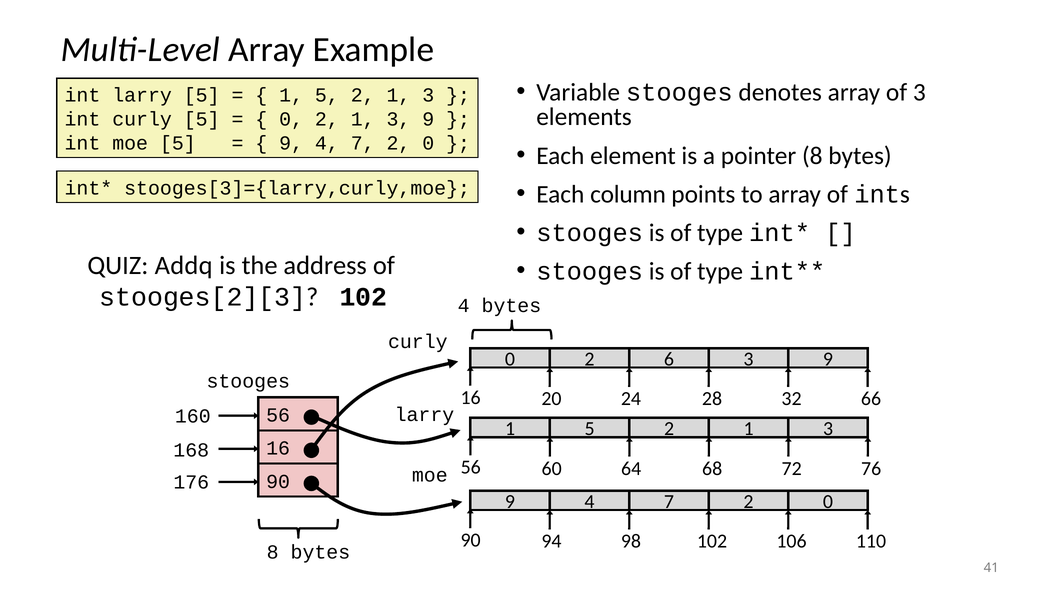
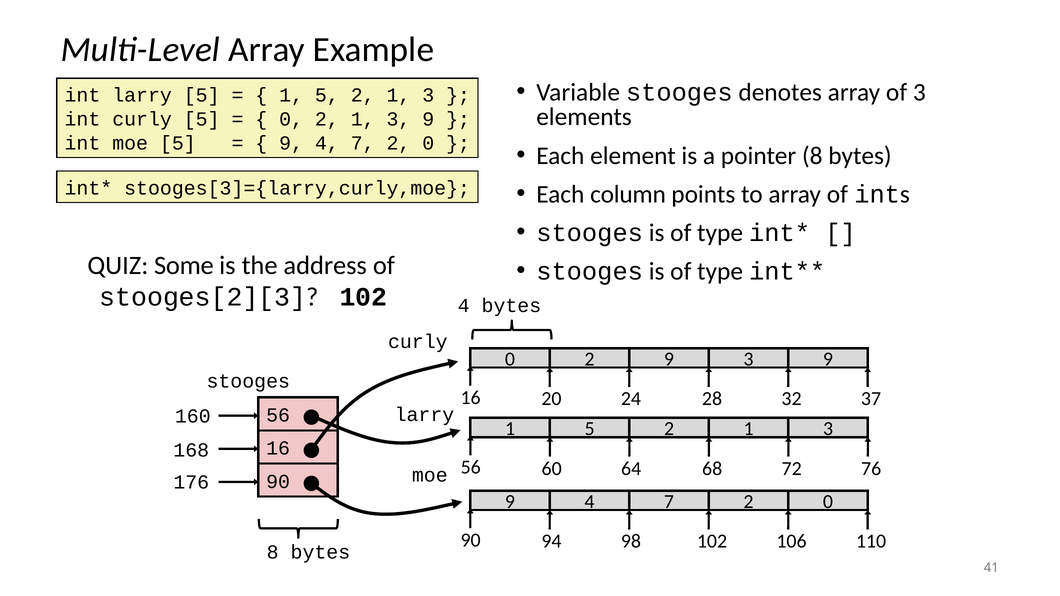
Addq: Addq -> Some
2 6: 6 -> 9
66: 66 -> 37
